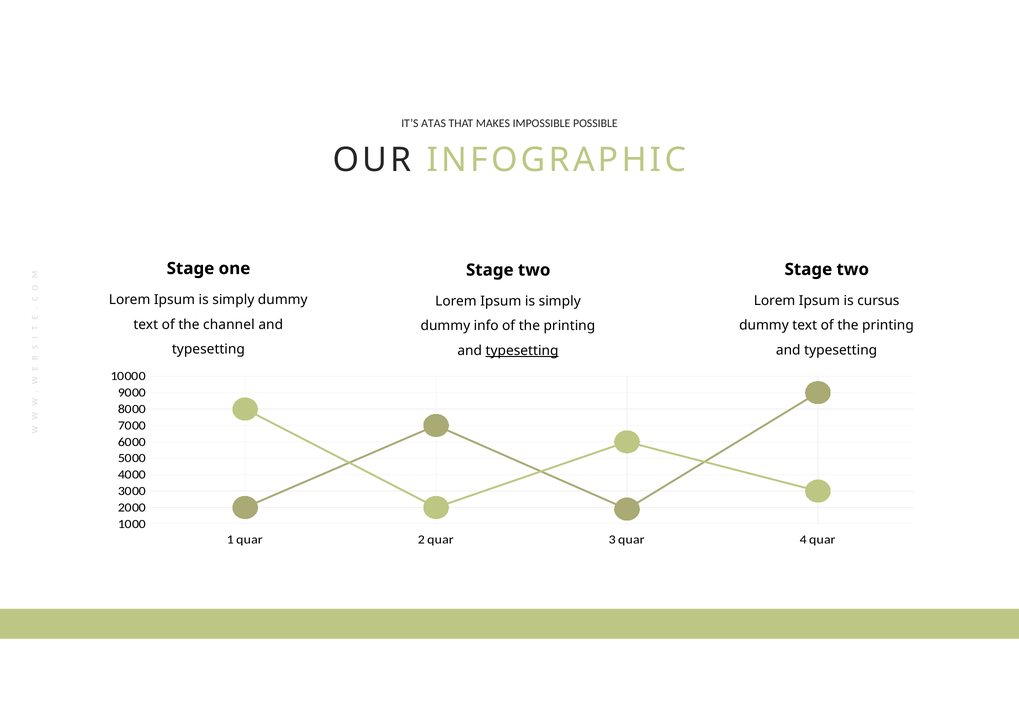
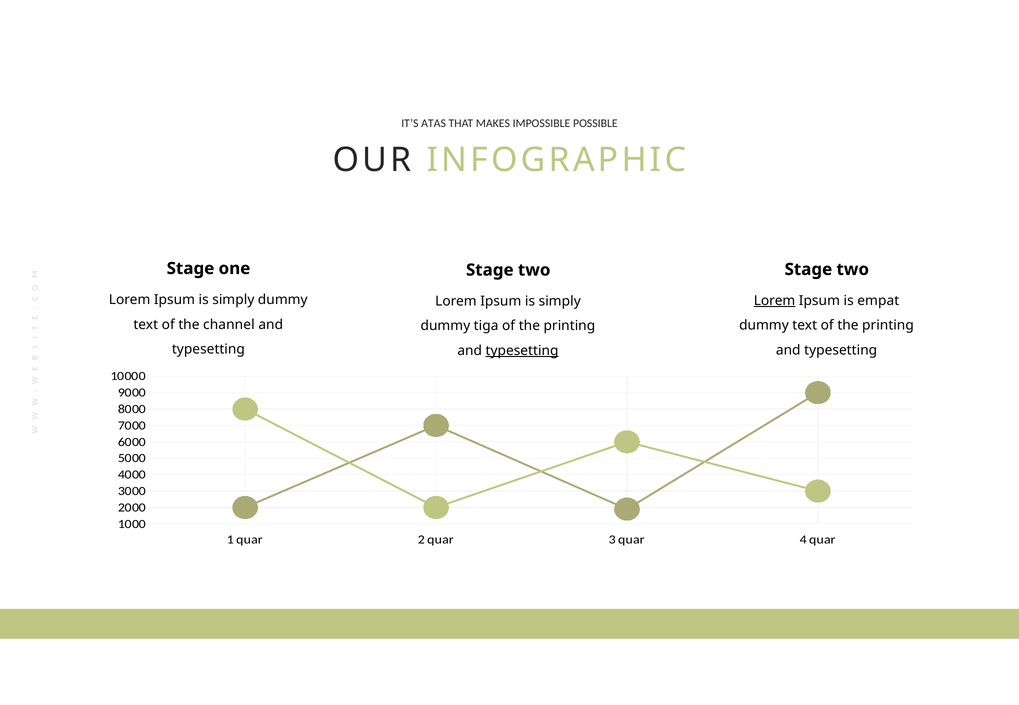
Lorem at (775, 301) underline: none -> present
cursus: cursus -> empat
info: info -> tiga
